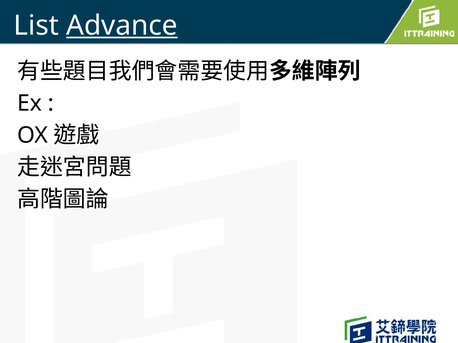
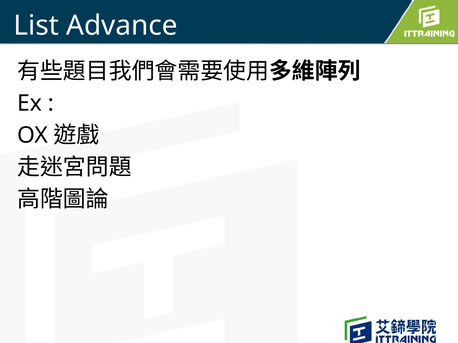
Advance underline: present -> none
